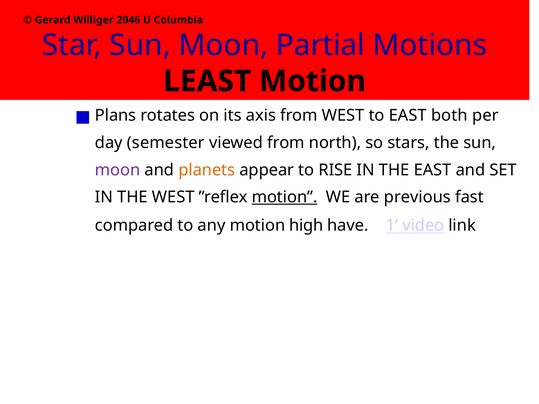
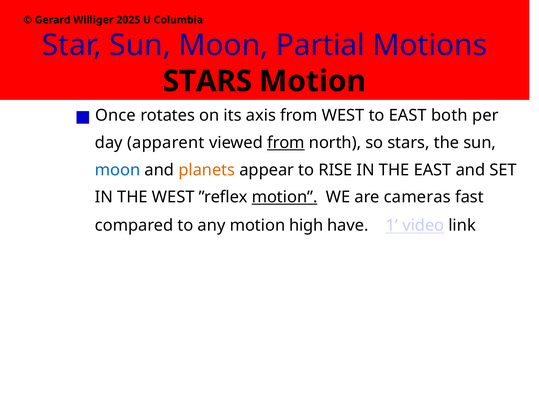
2046: 2046 -> 2025
LEAST at (207, 81): LEAST -> STARS
Plans: Plans -> Once
semester: semester -> apparent
from at (286, 143) underline: none -> present
moon at (118, 170) colour: purple -> blue
previous: previous -> cameras
